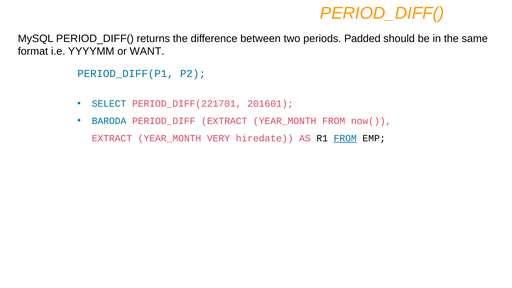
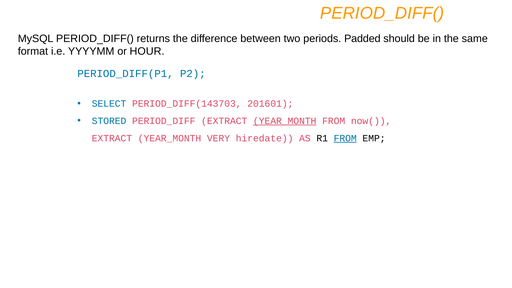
WANT: WANT -> HOUR
PERIOD_DIFF(221701: PERIOD_DIFF(221701 -> PERIOD_DIFF(143703
BARODA: BARODA -> STORED
YEAR_MONTH at (285, 121) underline: none -> present
